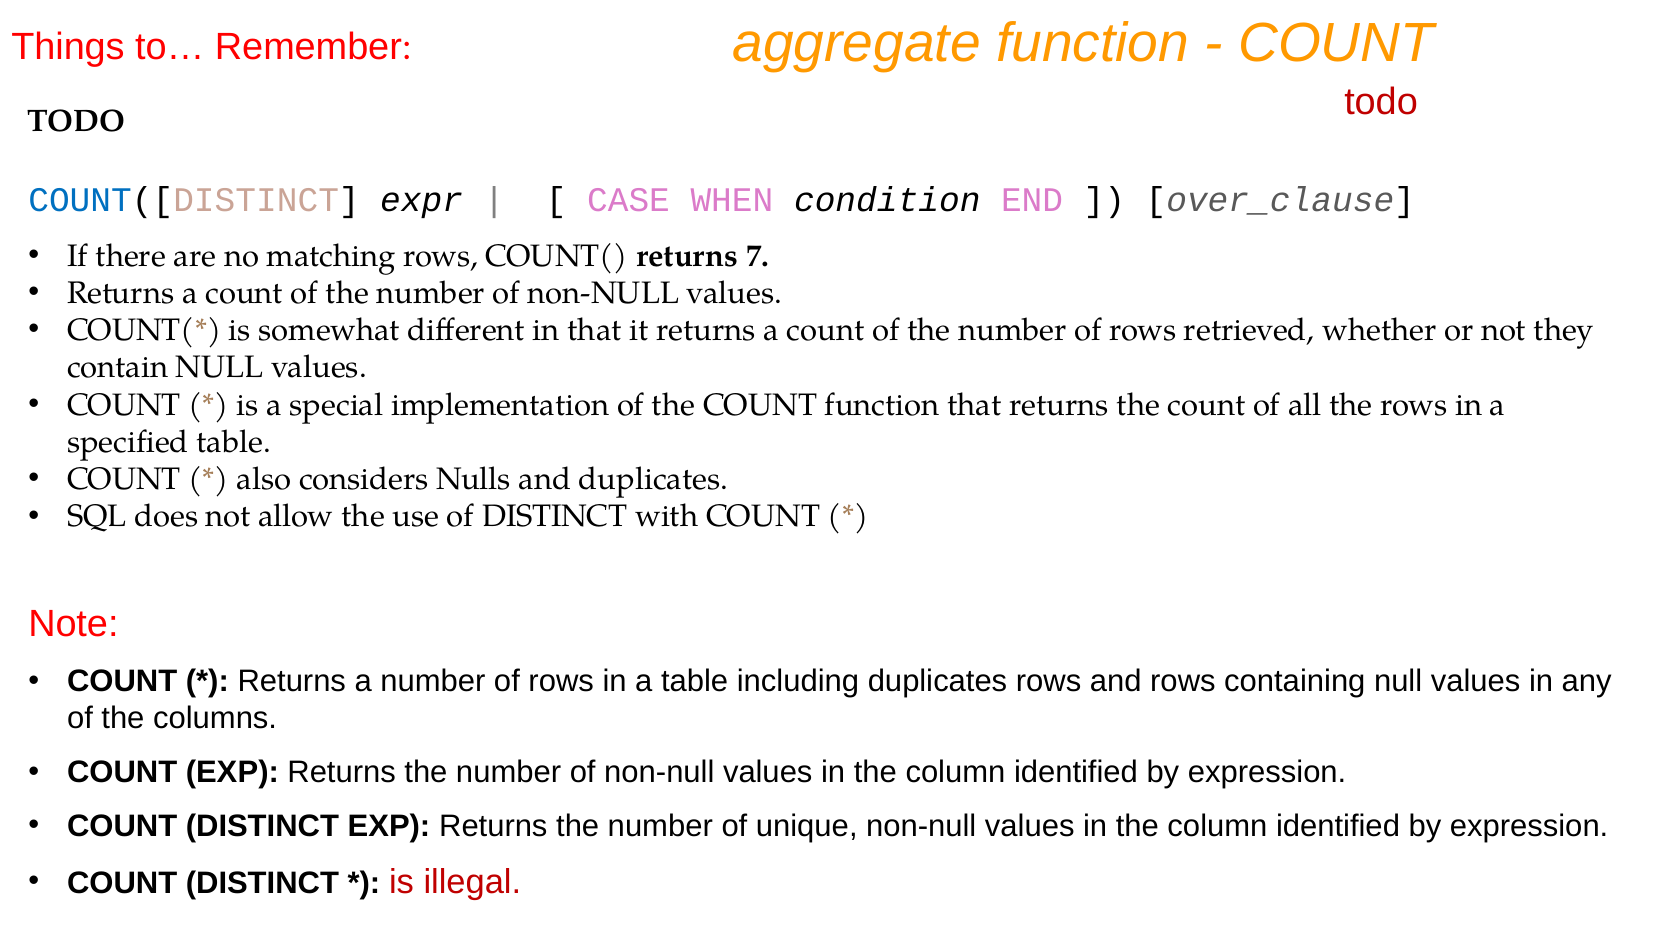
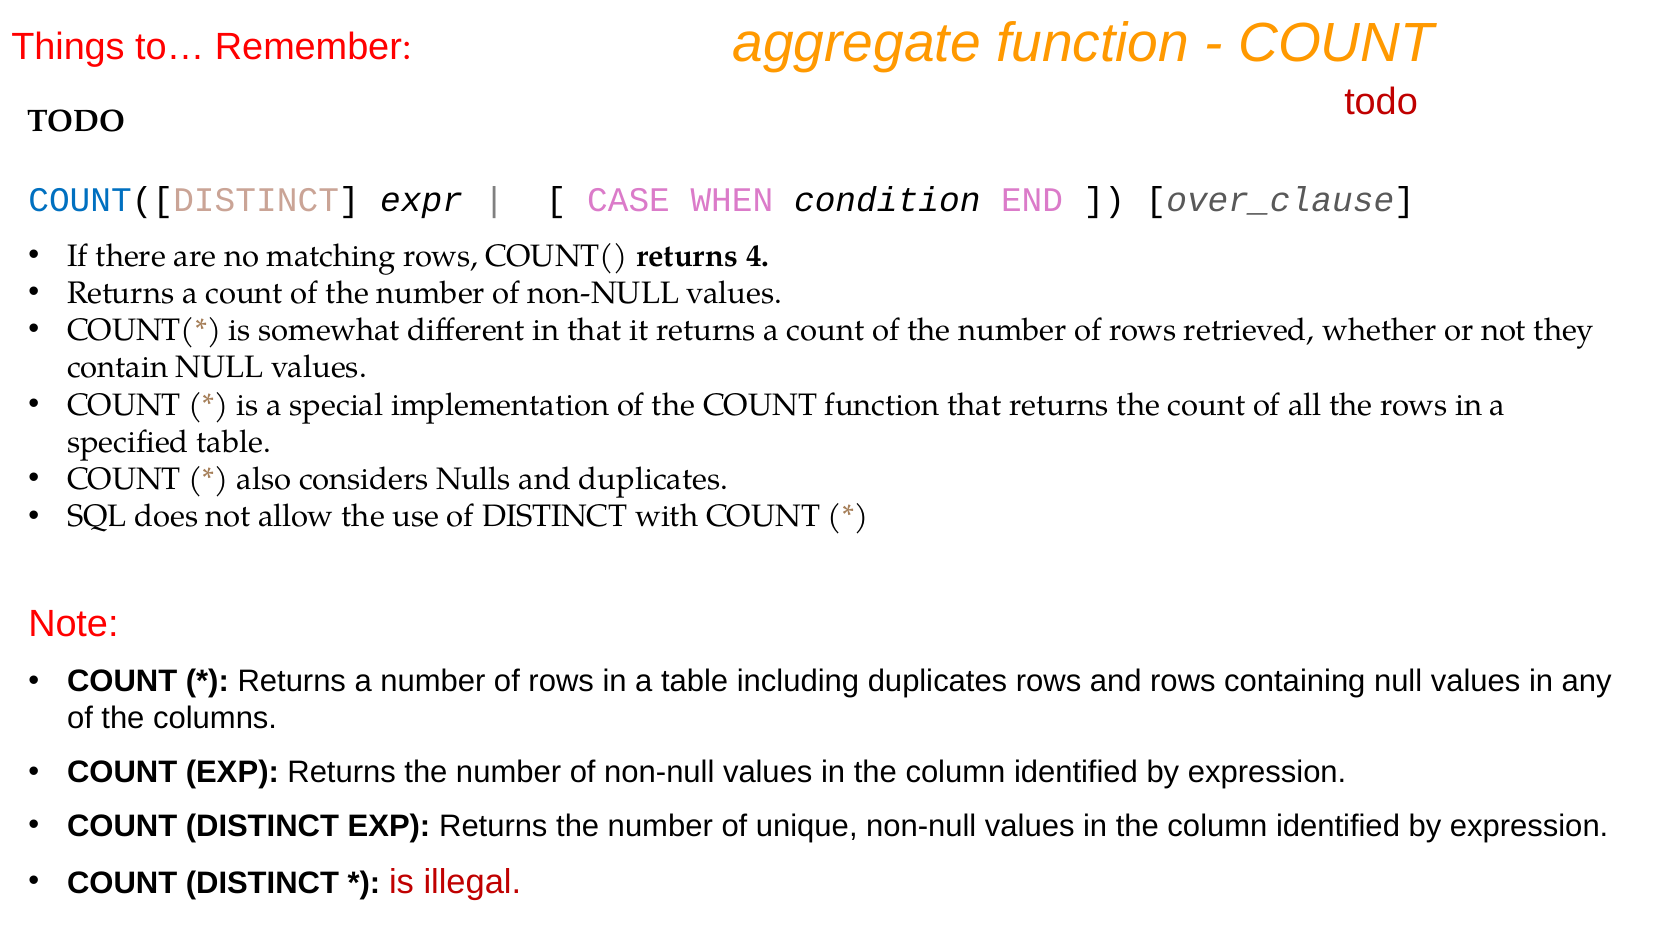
7: 7 -> 4
